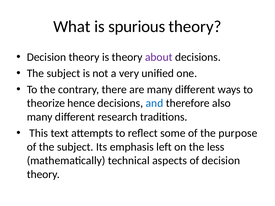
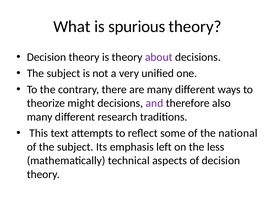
hence: hence -> might
and colour: blue -> purple
purpose: purpose -> national
